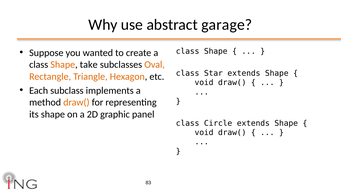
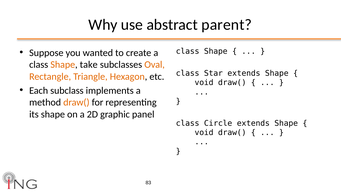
garage: garage -> parent
